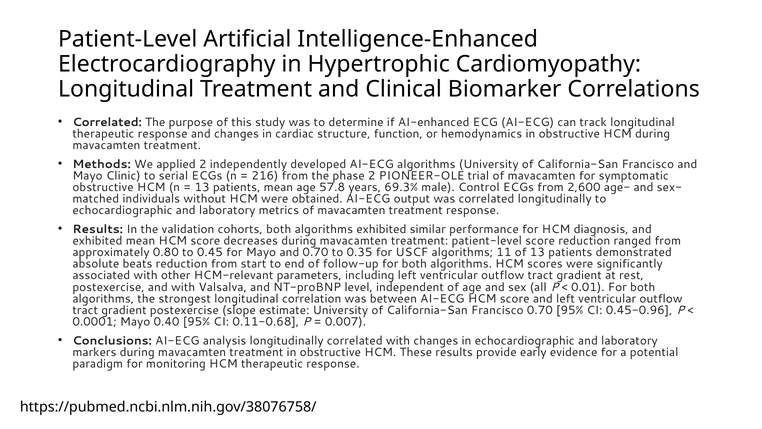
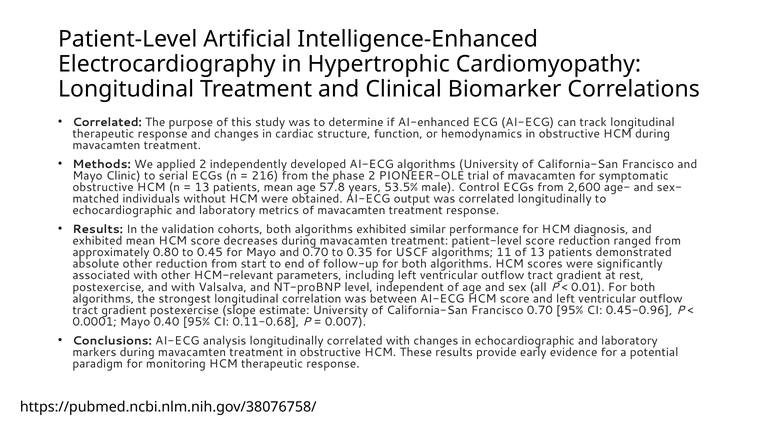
69.3%: 69.3% -> 53.5%
absolute beats: beats -> other
